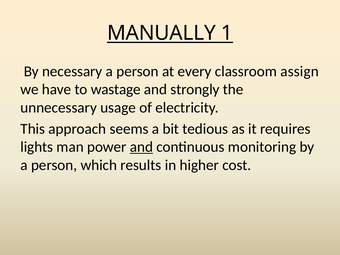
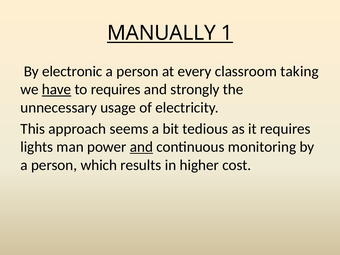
necessary: necessary -> electronic
assign: assign -> taking
have underline: none -> present
to wastage: wastage -> requires
